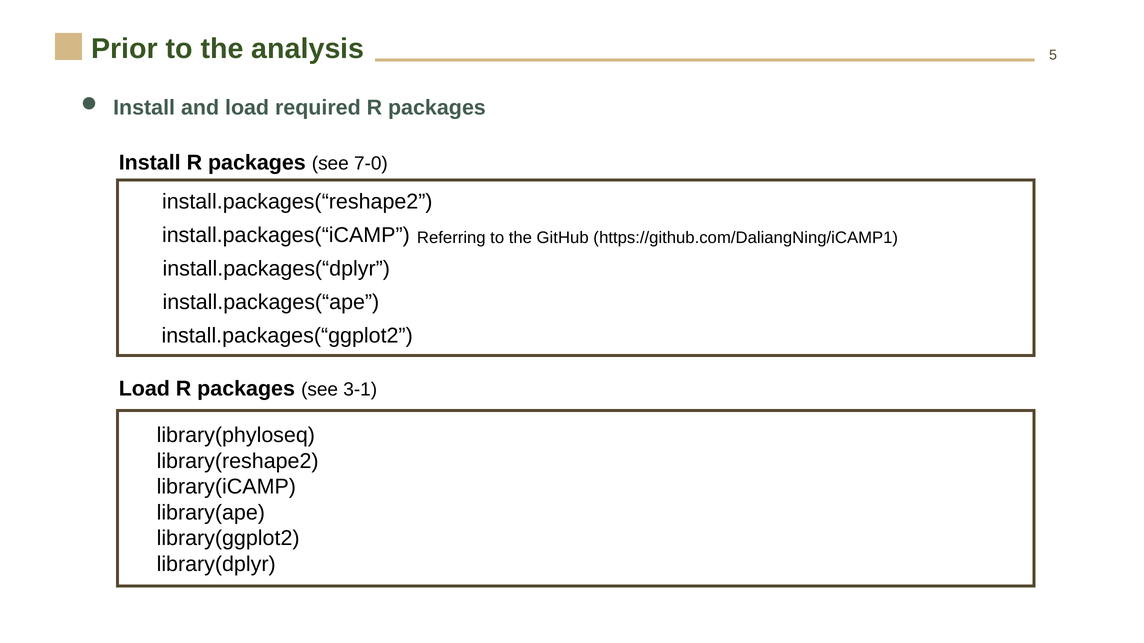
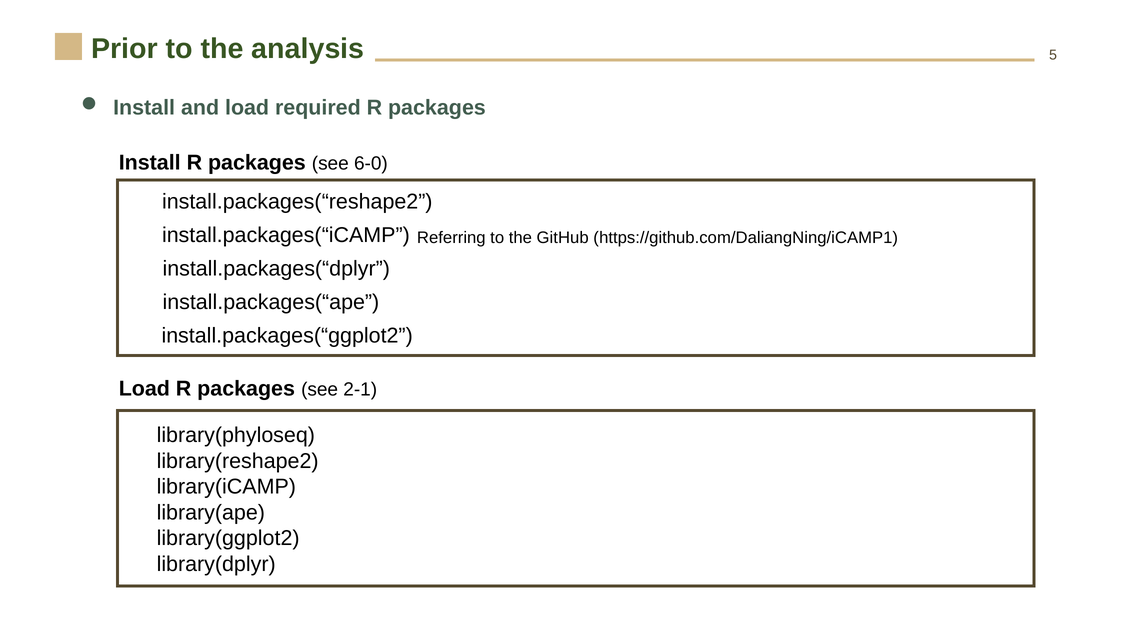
7-0: 7-0 -> 6-0
3-1: 3-1 -> 2-1
